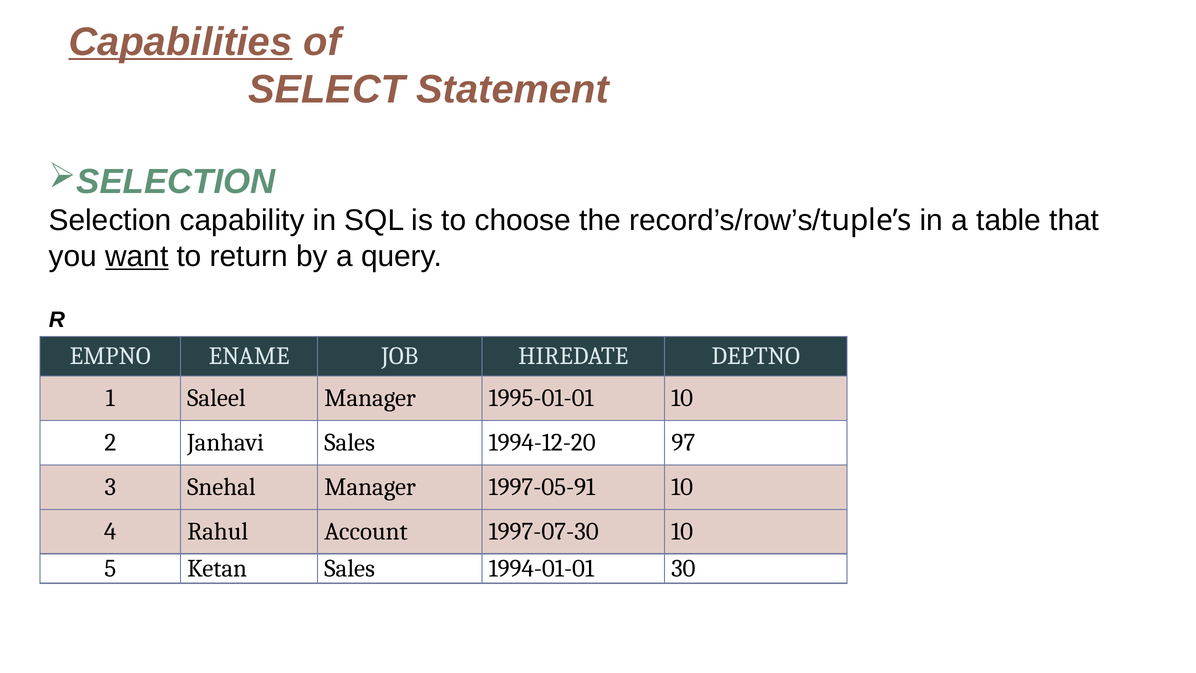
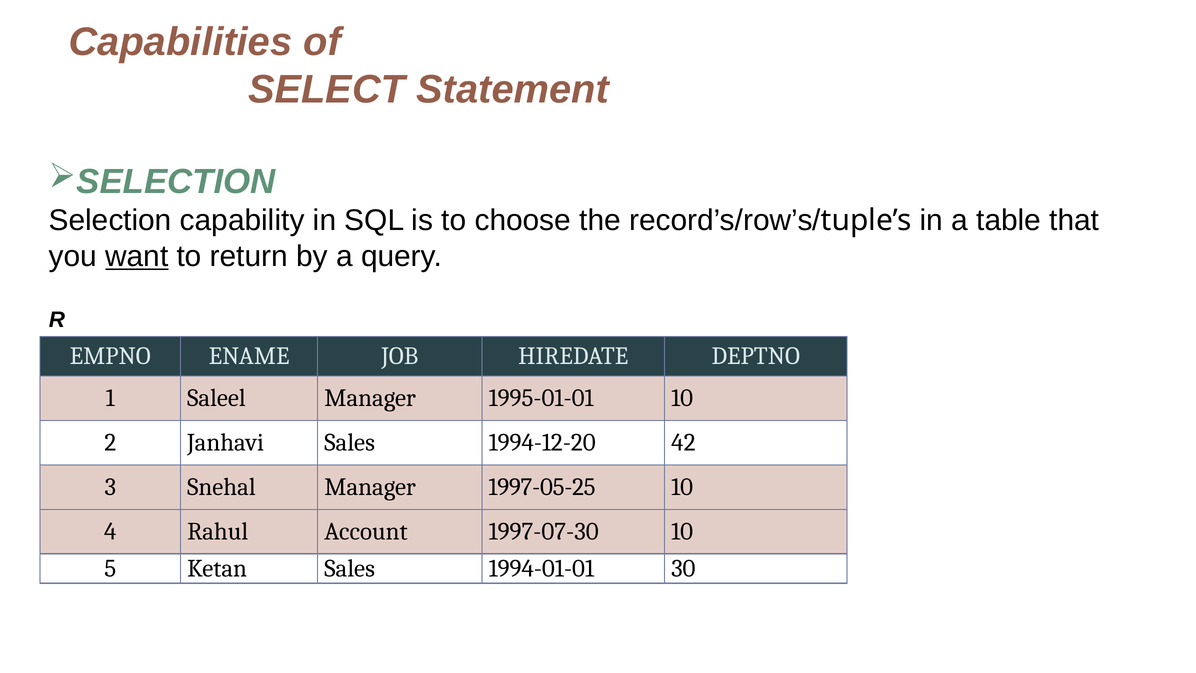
Capabilities underline: present -> none
97: 97 -> 42
1997-05-91: 1997-05-91 -> 1997-05-25
